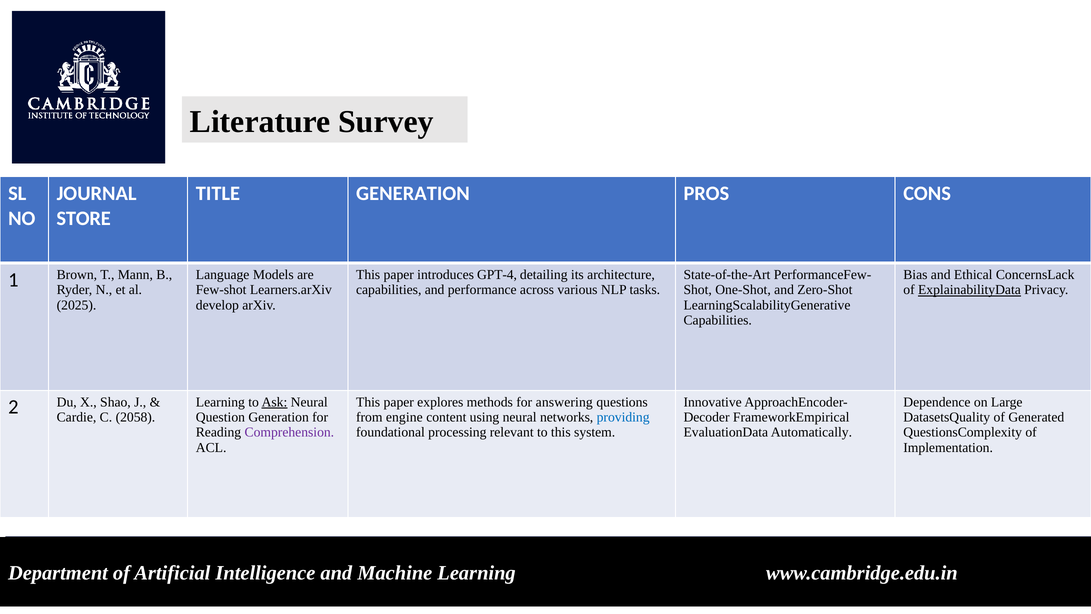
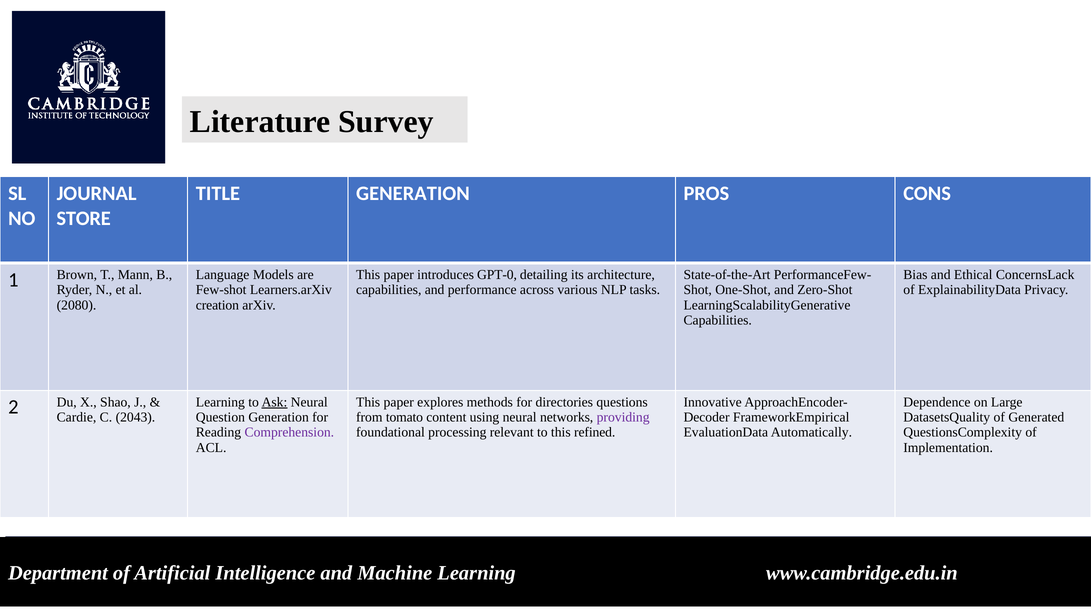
GPT-4: GPT-4 -> GPT-0
ExplainabilityData underline: present -> none
2025: 2025 -> 2080
develop: develop -> creation
answering: answering -> directories
2058: 2058 -> 2043
engine: engine -> tomato
providing colour: blue -> purple
system: system -> refined
